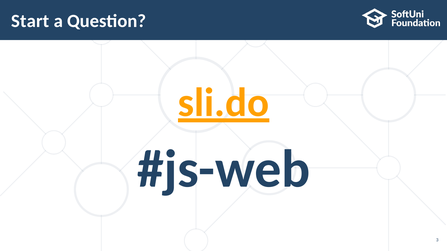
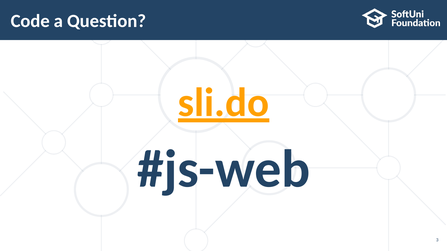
Start: Start -> Code
